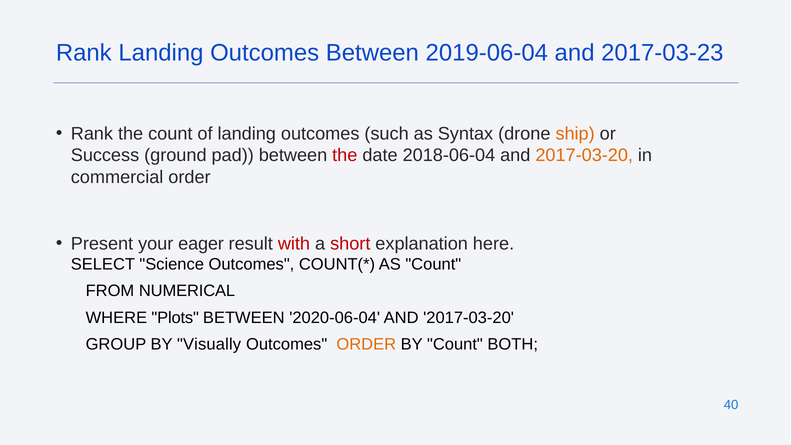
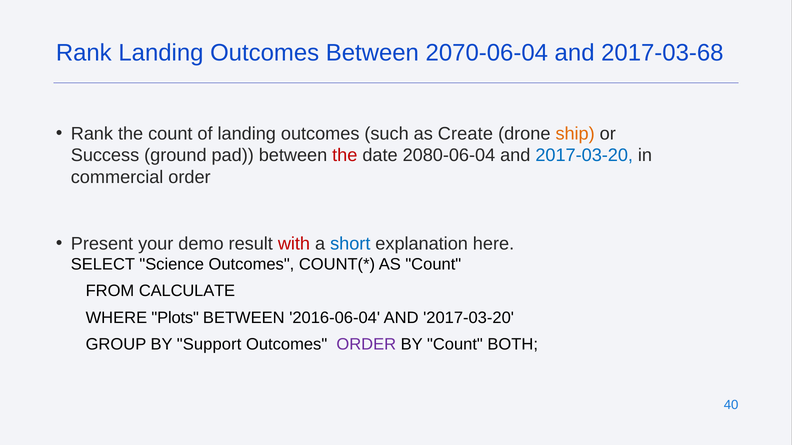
2019-06-04: 2019-06-04 -> 2070-06-04
2017-03-23: 2017-03-23 -> 2017-03-68
Syntax: Syntax -> Create
2018-06-04: 2018-06-04 -> 2080-06-04
2017-03-20 at (584, 155) colour: orange -> blue
eager: eager -> demo
short colour: red -> blue
NUMERICAL: NUMERICAL -> CALCULATE
2020-06-04: 2020-06-04 -> 2016-06-04
Visually: Visually -> Support
ORDER at (366, 345) colour: orange -> purple
